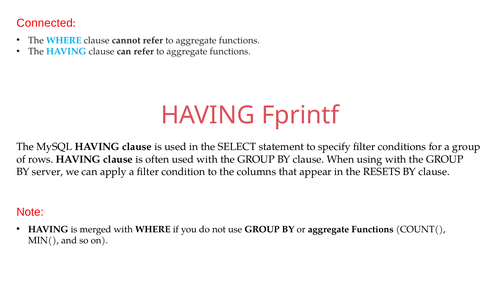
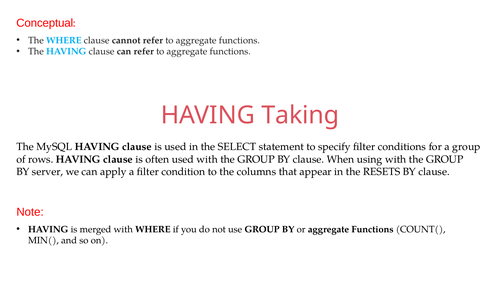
Connected: Connected -> Conceptual
Fprintf: Fprintf -> Taking
